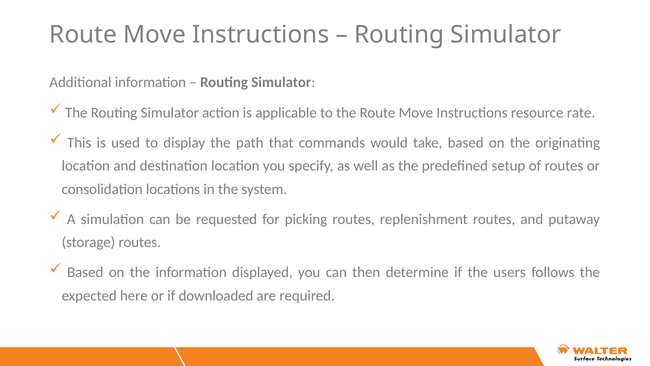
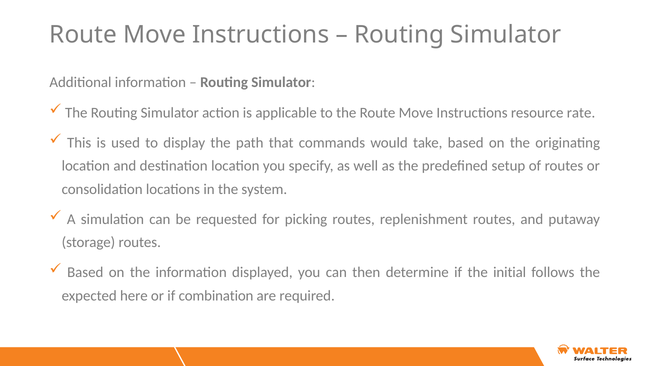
users: users -> initial
downloaded: downloaded -> combination
